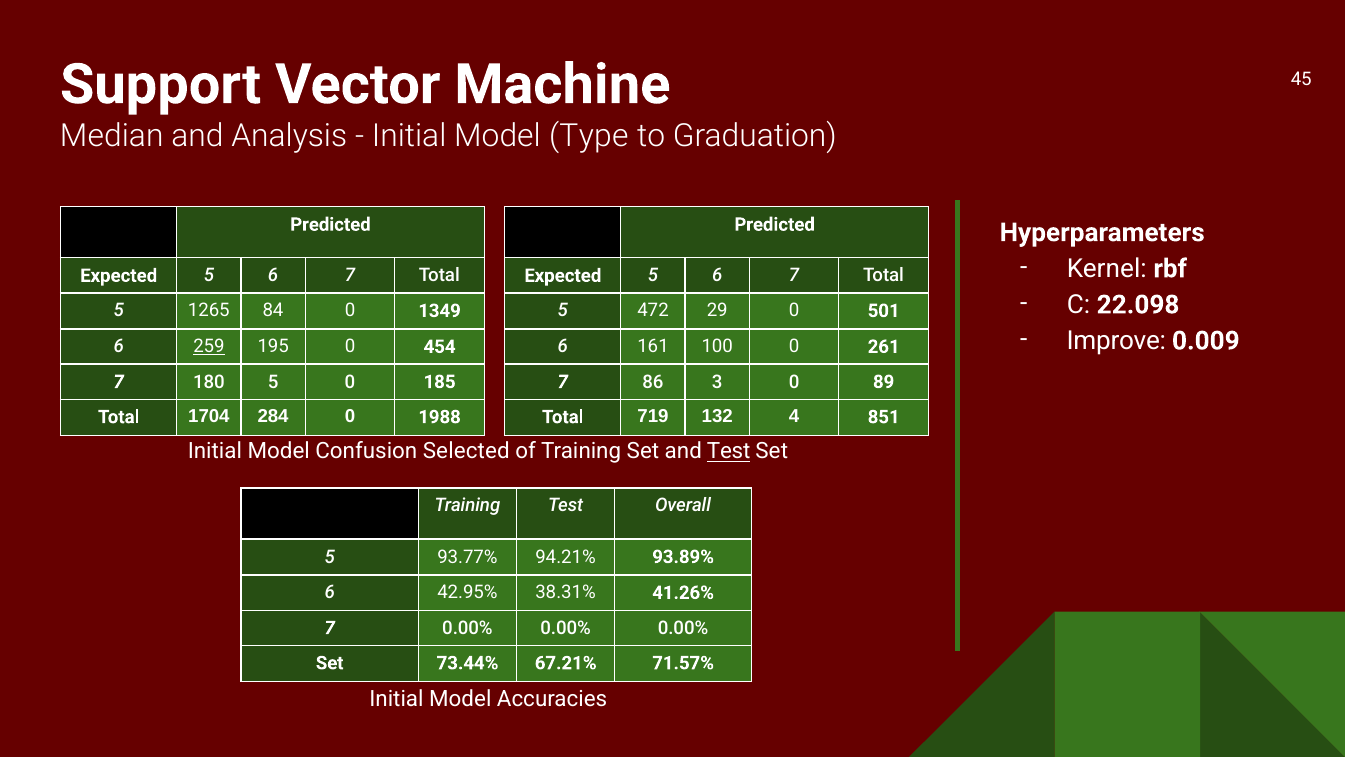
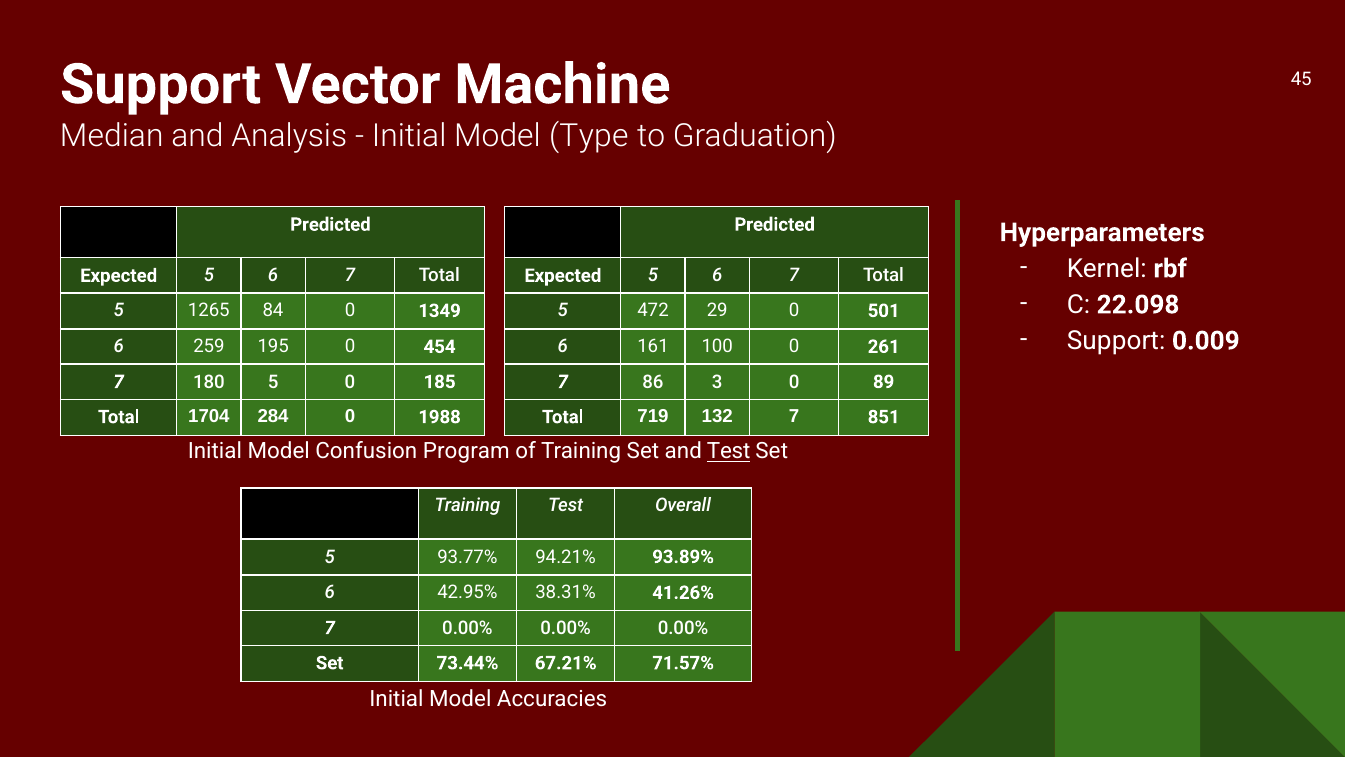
Improve at (1116, 341): Improve -> Support
259 underline: present -> none
132 4: 4 -> 7
Selected: Selected -> Program
